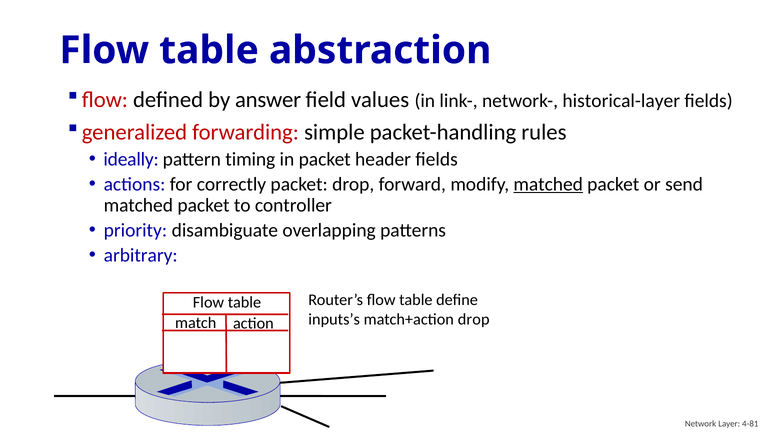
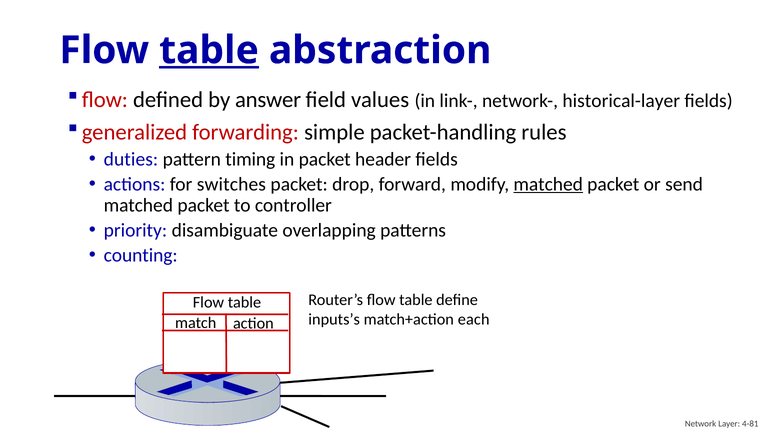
table at (209, 50) underline: none -> present
ideally: ideally -> duties
correctly: correctly -> switches
arbitrary: arbitrary -> counting
match+action drop: drop -> each
